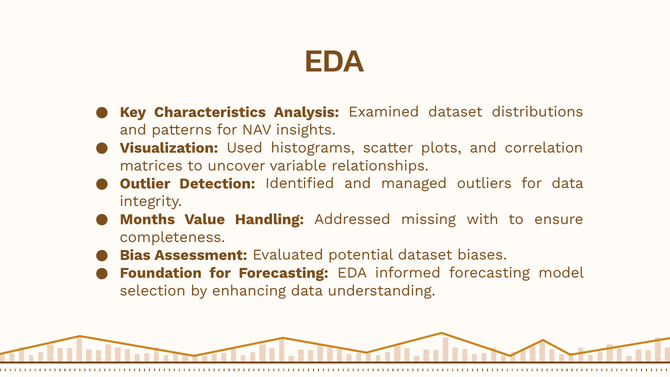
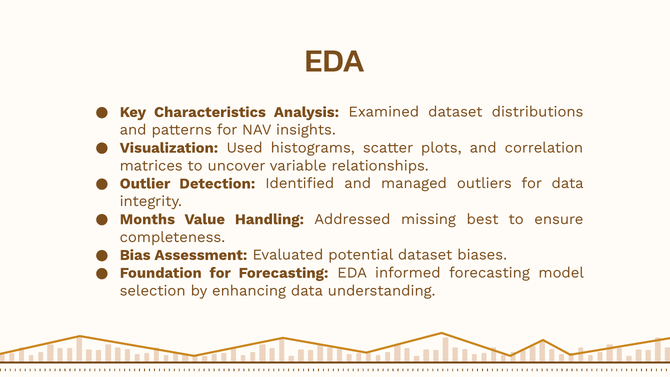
with: with -> best
